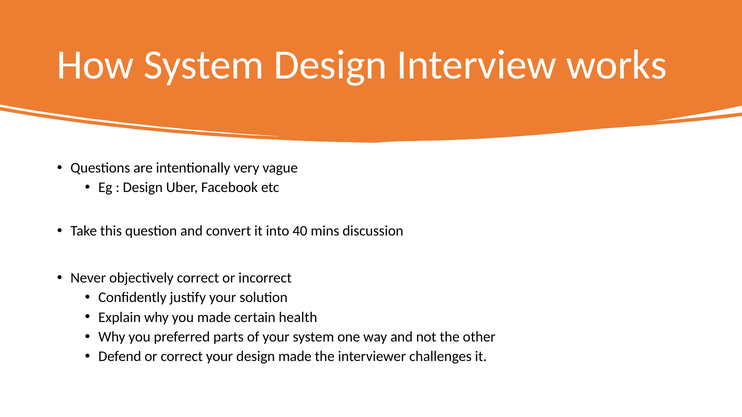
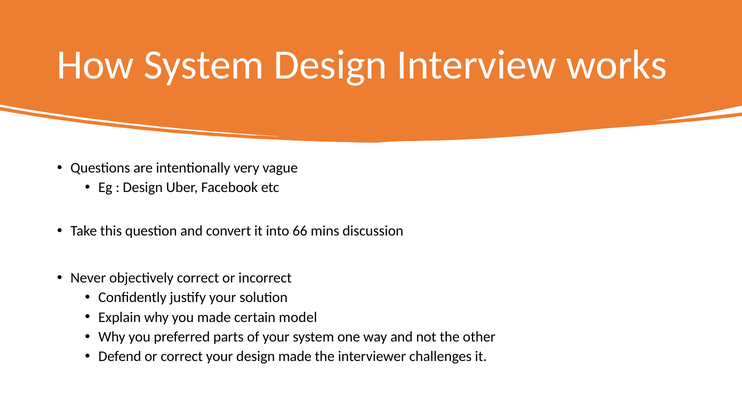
40: 40 -> 66
health: health -> model
